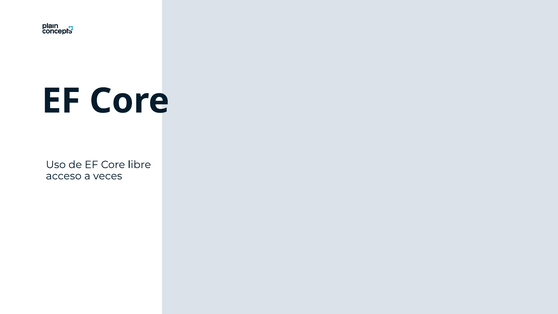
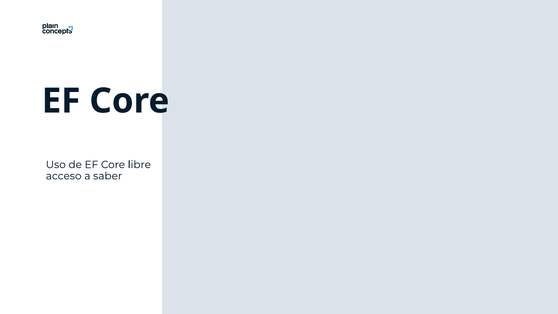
veces: veces -> saber
